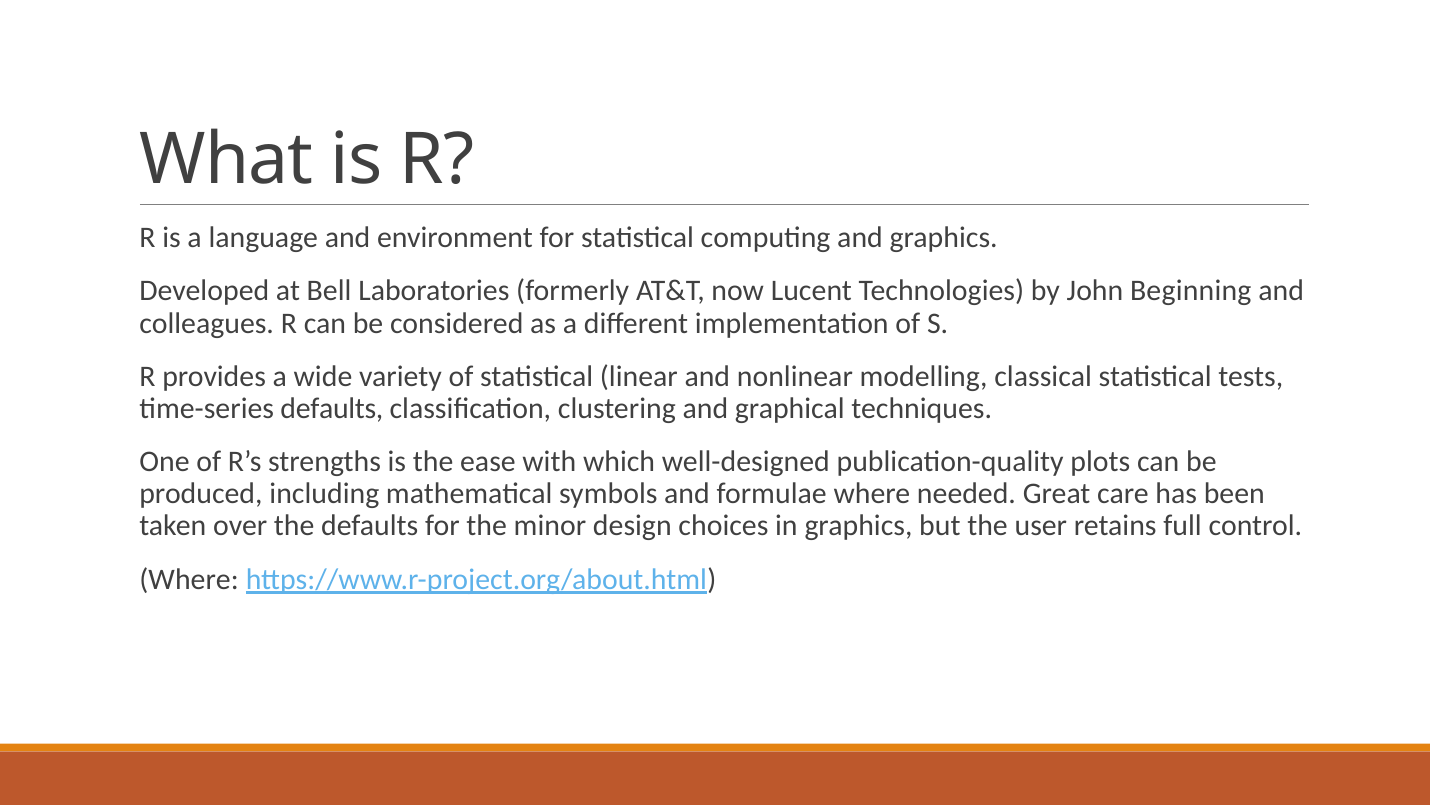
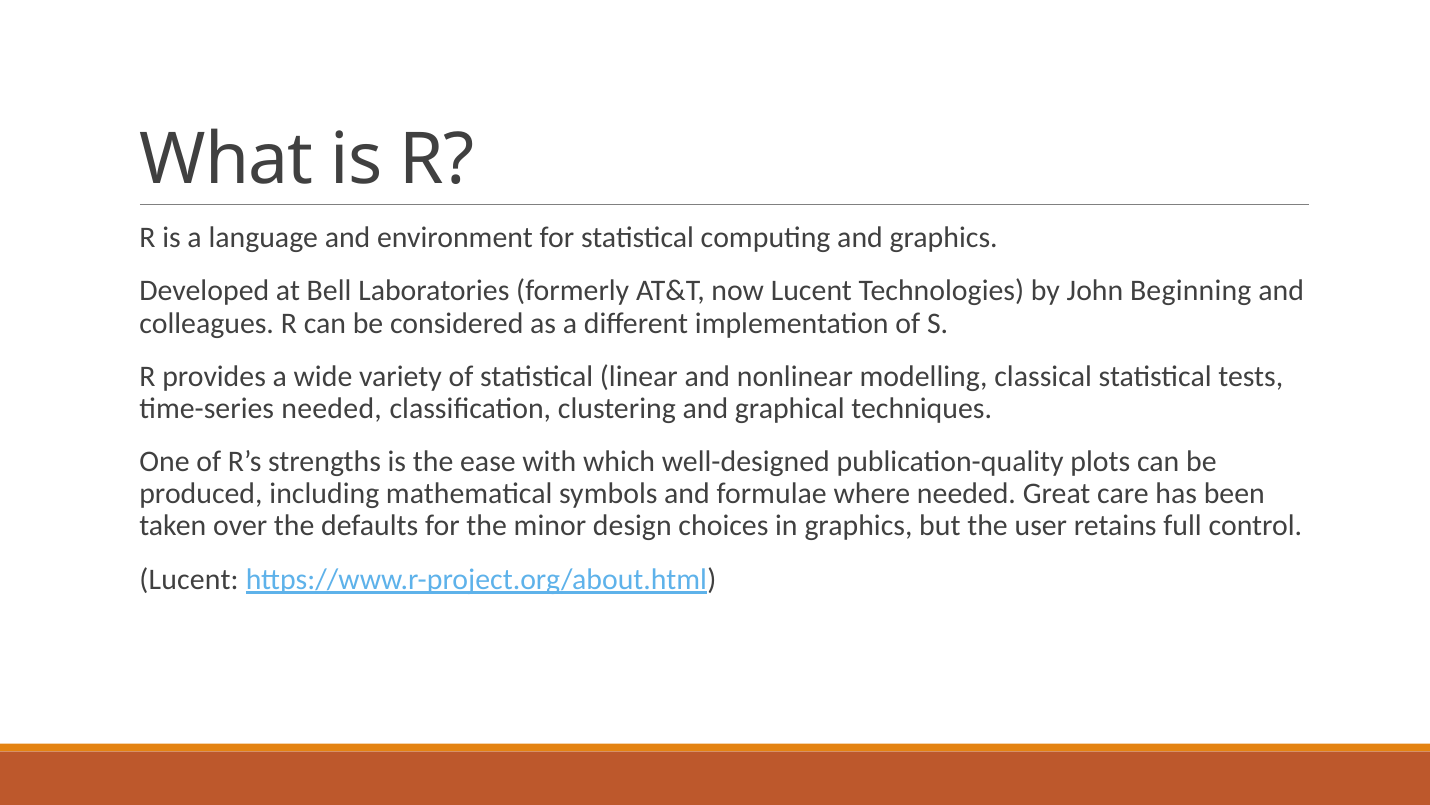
time-series defaults: defaults -> needed
Where at (189, 579): Where -> Lucent
